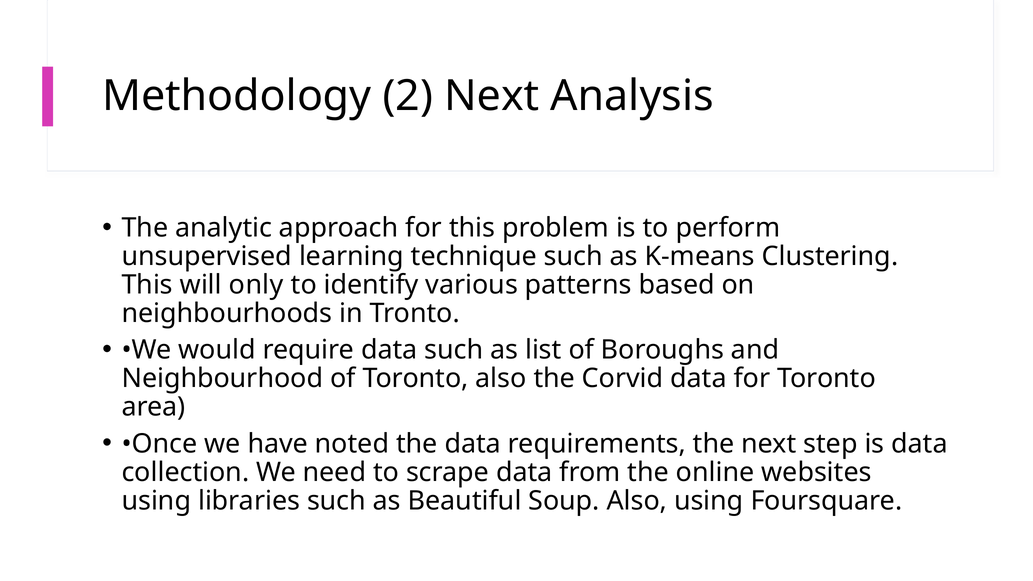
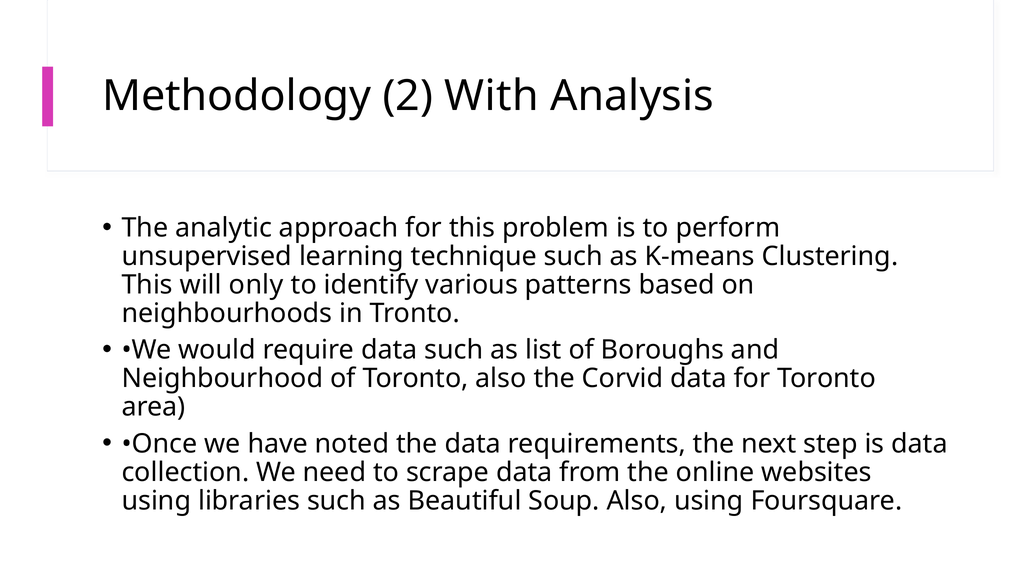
2 Next: Next -> With
